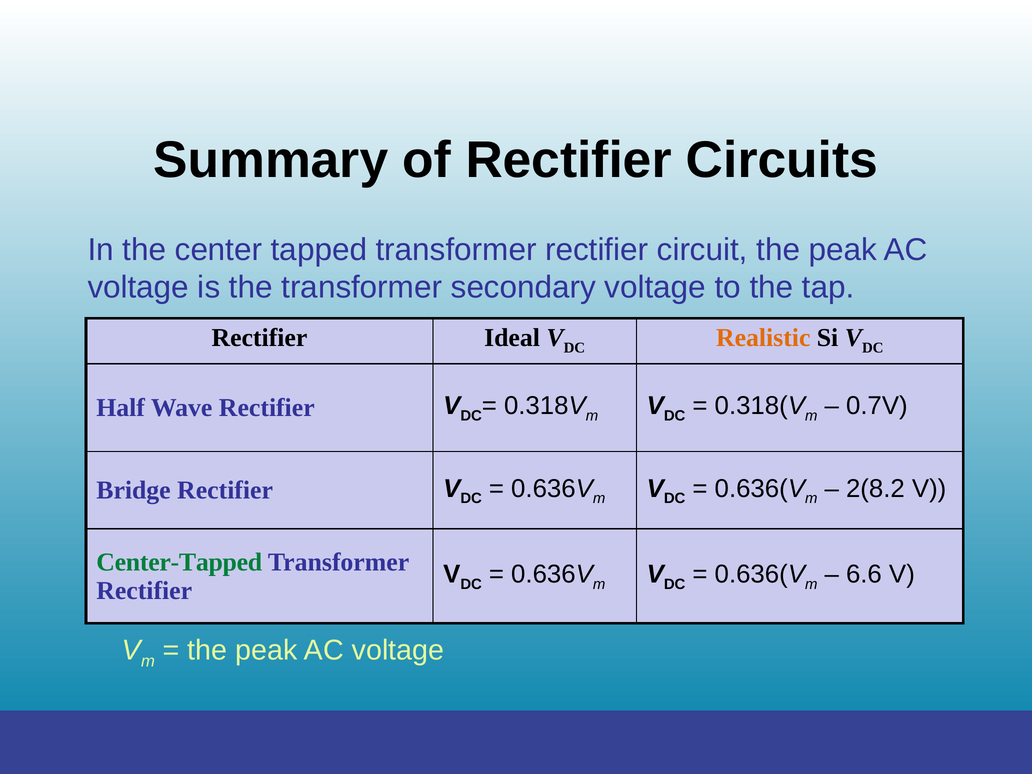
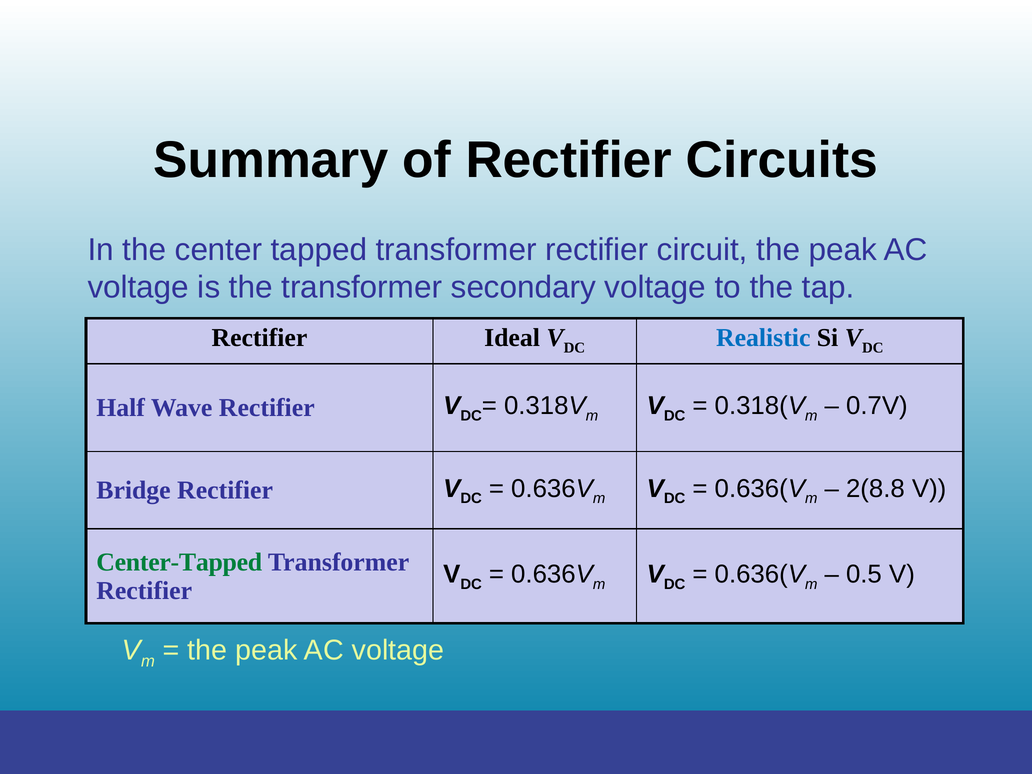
Realistic colour: orange -> blue
2(8.2: 2(8.2 -> 2(8.8
6.6: 6.6 -> 0.5
